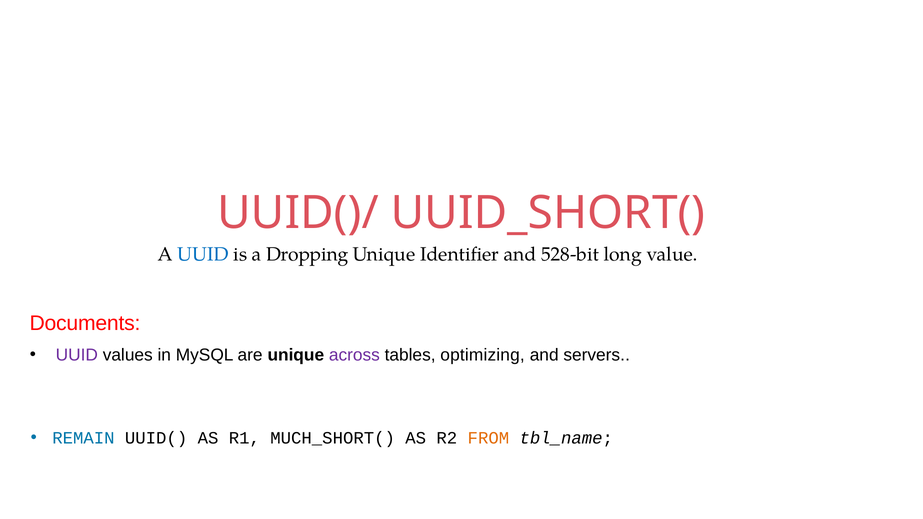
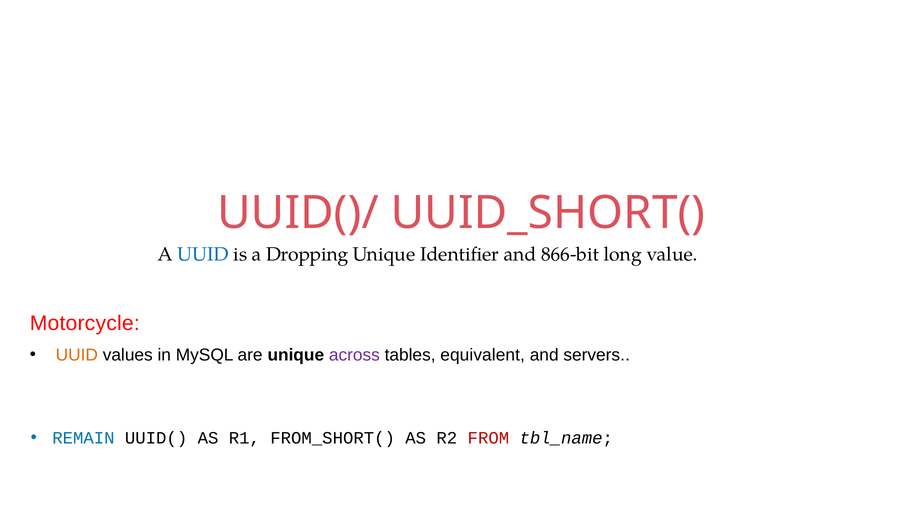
528-bit: 528-bit -> 866-bit
Documents: Documents -> Motorcycle
UUID at (77, 355) colour: purple -> orange
optimizing: optimizing -> equivalent
MUCH_SHORT(: MUCH_SHORT( -> FROM_SHORT(
FROM colour: orange -> red
